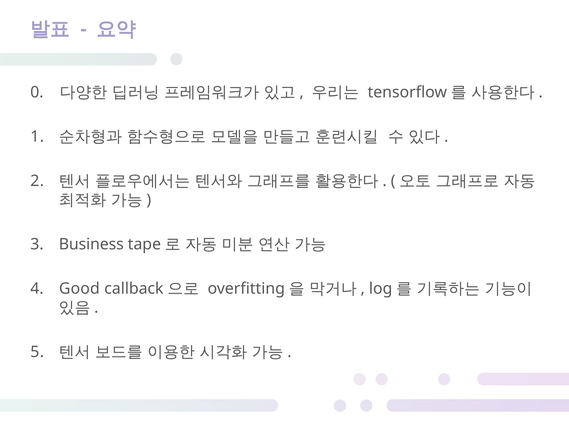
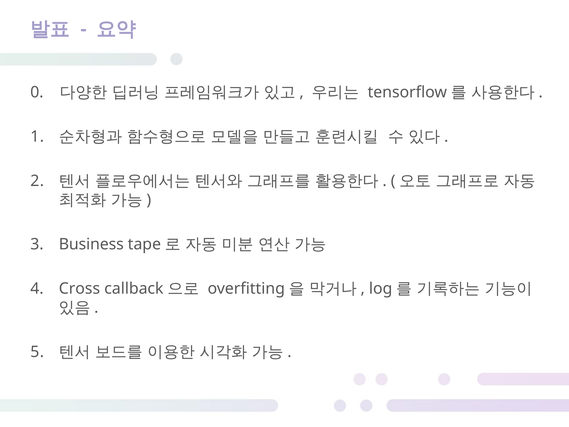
Good: Good -> Cross
